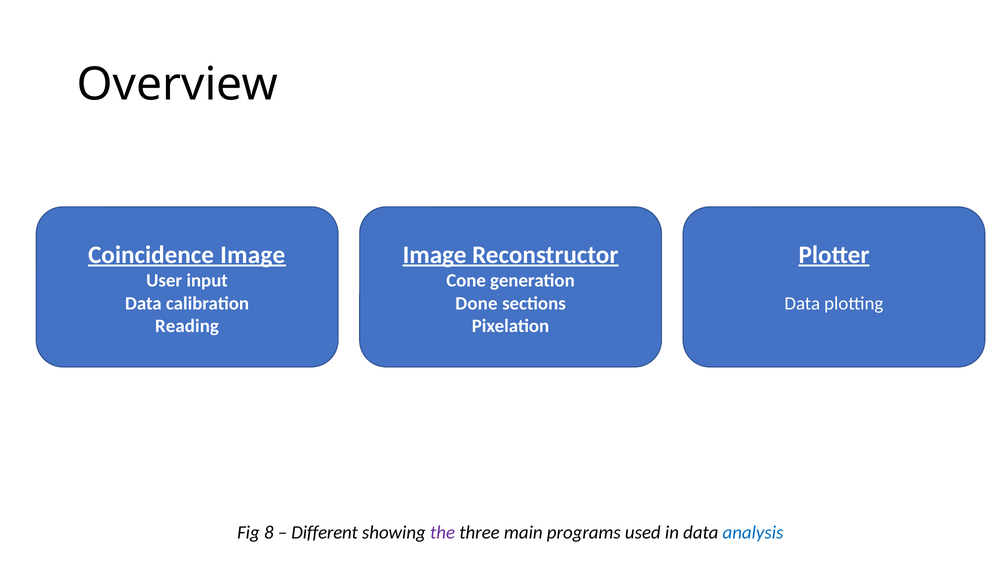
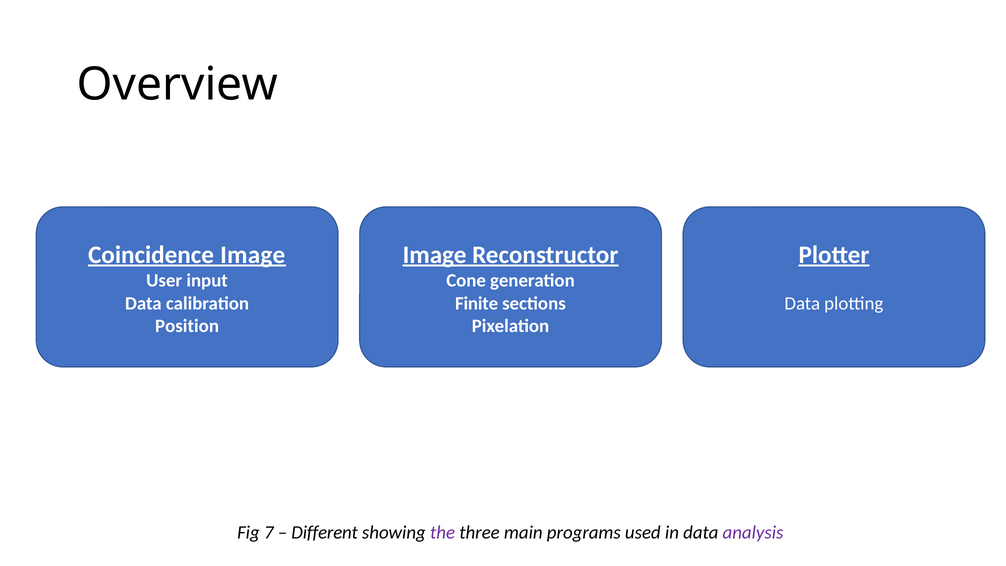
Done: Done -> Finite
Reading: Reading -> Position
8: 8 -> 7
analysis colour: blue -> purple
